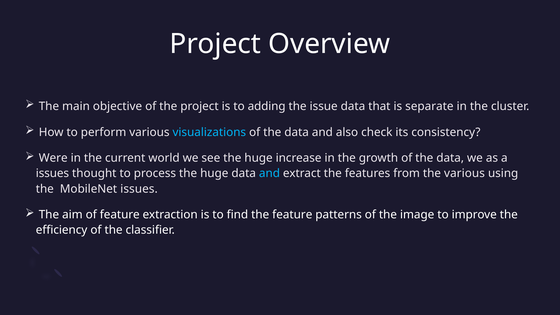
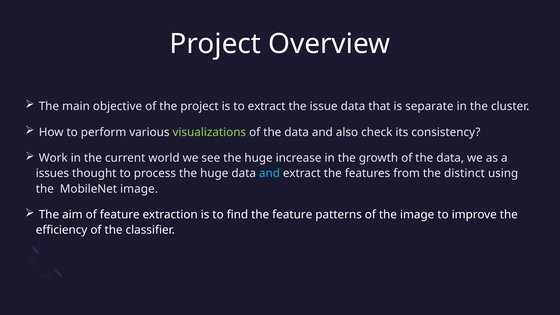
to adding: adding -> extract
visualizations colour: light blue -> light green
Were: Were -> Work
the various: various -> distinct
MobileNet issues: issues -> image
